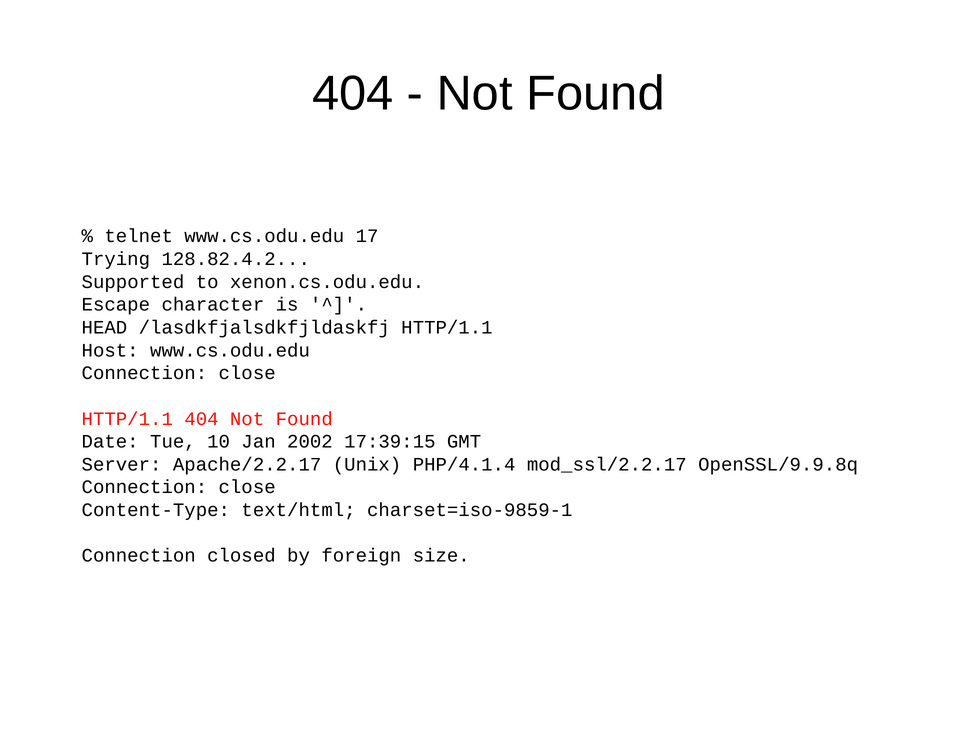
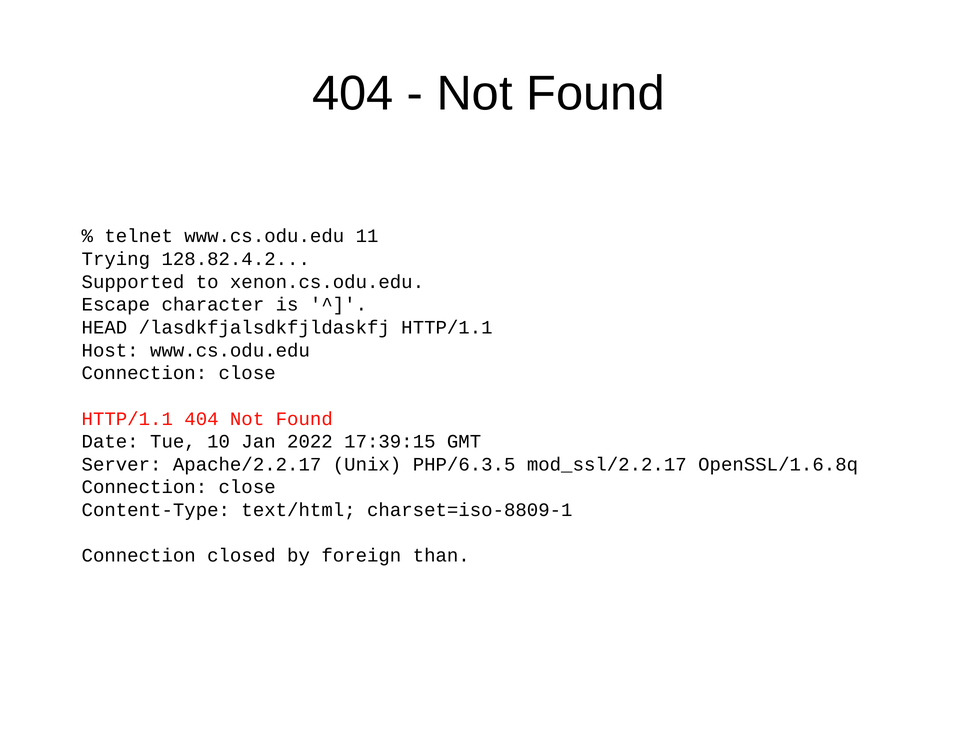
17: 17 -> 11
2002: 2002 -> 2022
PHP/4.1.4: PHP/4.1.4 -> PHP/6.3.5
OpenSSL/9.9.8q: OpenSSL/9.9.8q -> OpenSSL/1.6.8q
charset=iso-9859-1: charset=iso-9859-1 -> charset=iso-8809-1
size: size -> than
